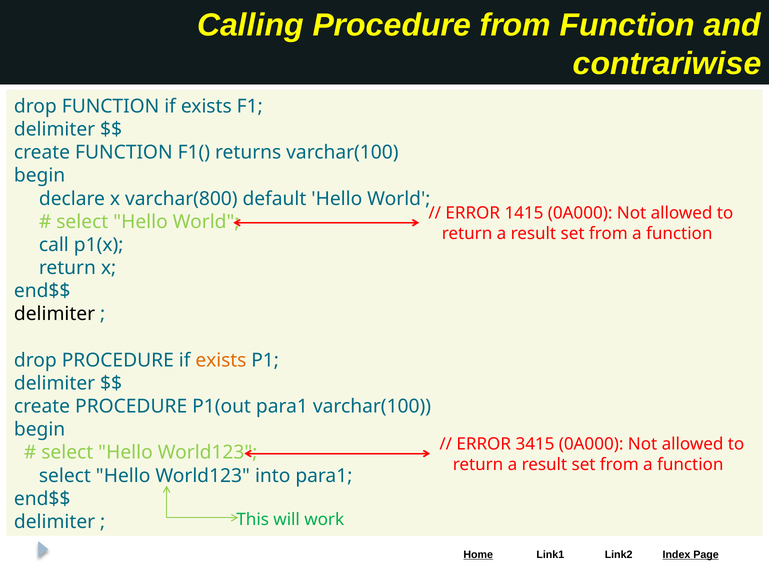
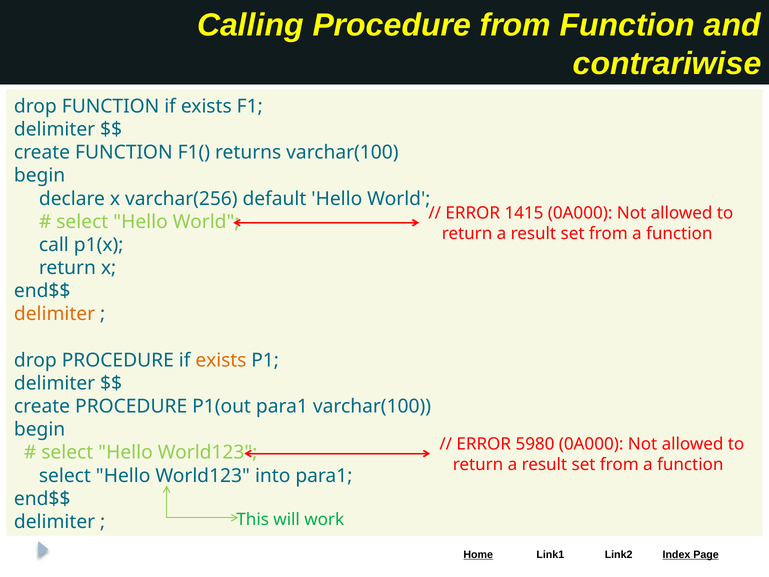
varchar(800: varchar(800 -> varchar(256
delimiter at (55, 314) colour: black -> orange
3415: 3415 -> 5980
